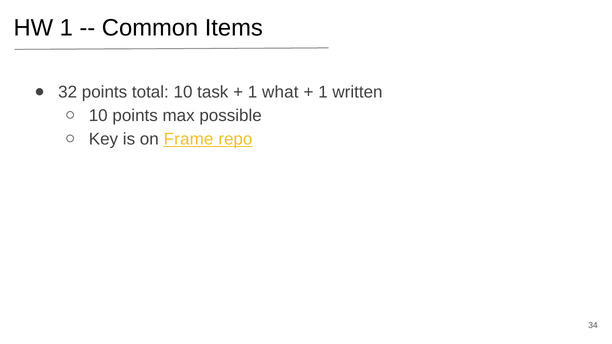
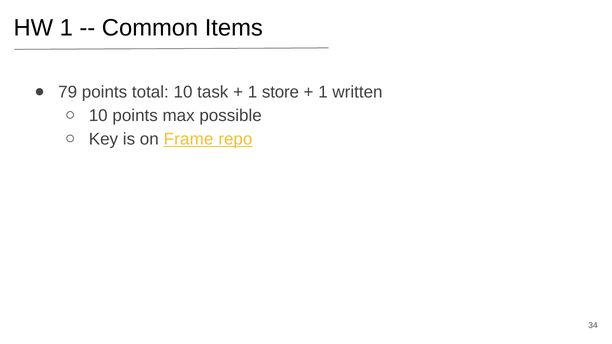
32: 32 -> 79
what: what -> store
